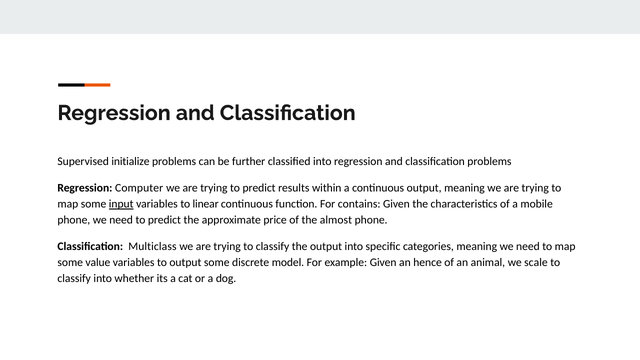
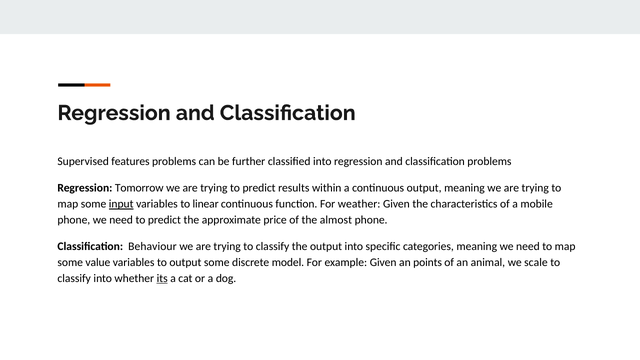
initialize: initialize -> features
Computer: Computer -> Tomorrow
contains: contains -> weather
Multiclass: Multiclass -> Behaviour
hence: hence -> points
its underline: none -> present
